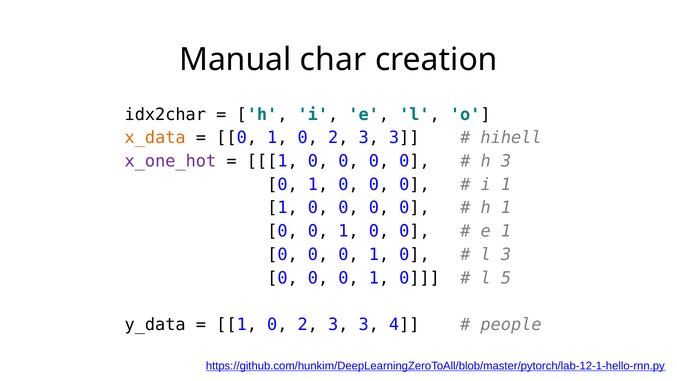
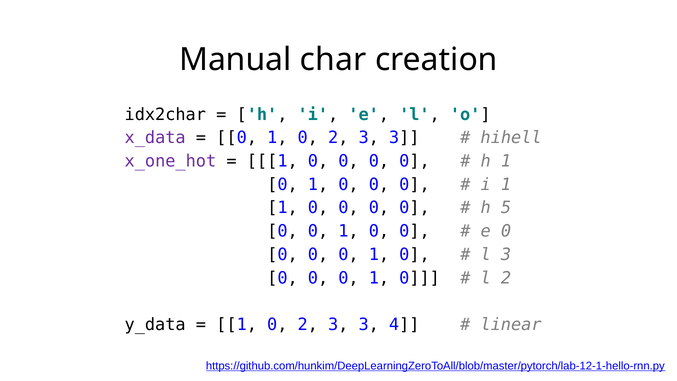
x_data colour: orange -> purple
h 3: 3 -> 1
h 1: 1 -> 5
e 1: 1 -> 0
l 5: 5 -> 2
people: people -> linear
